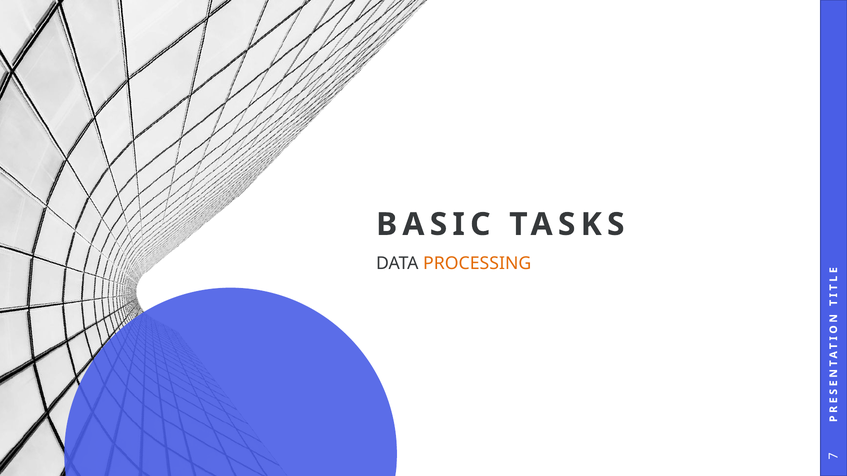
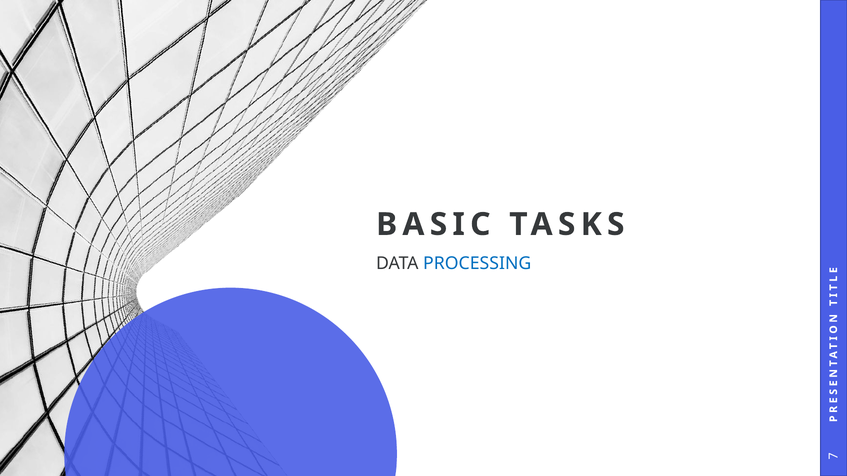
PROCESSING colour: orange -> blue
